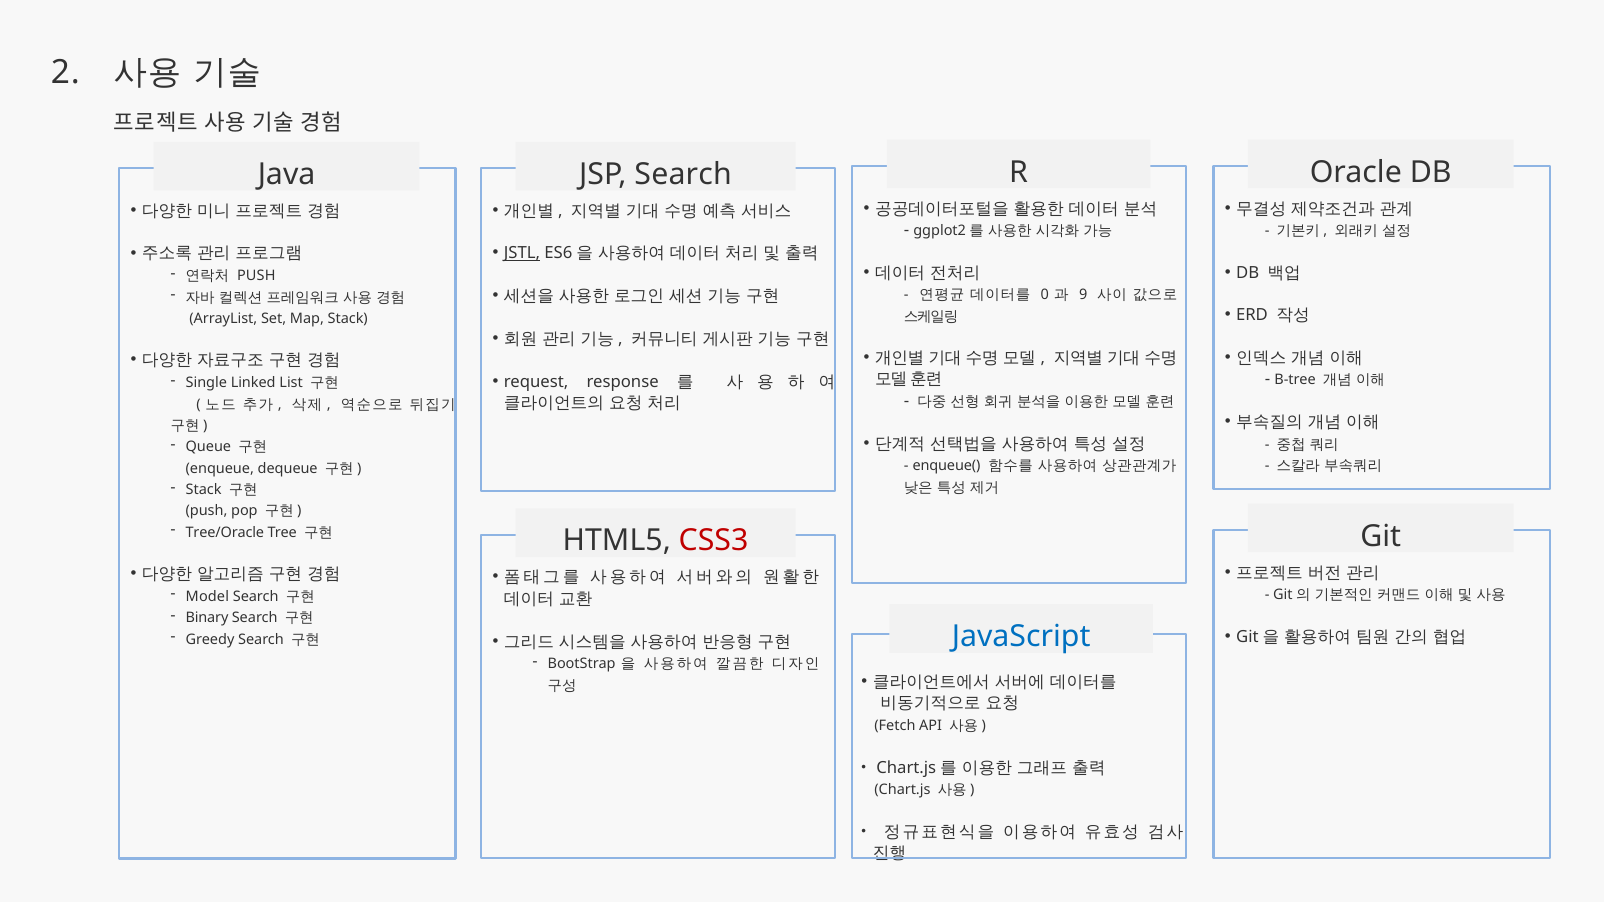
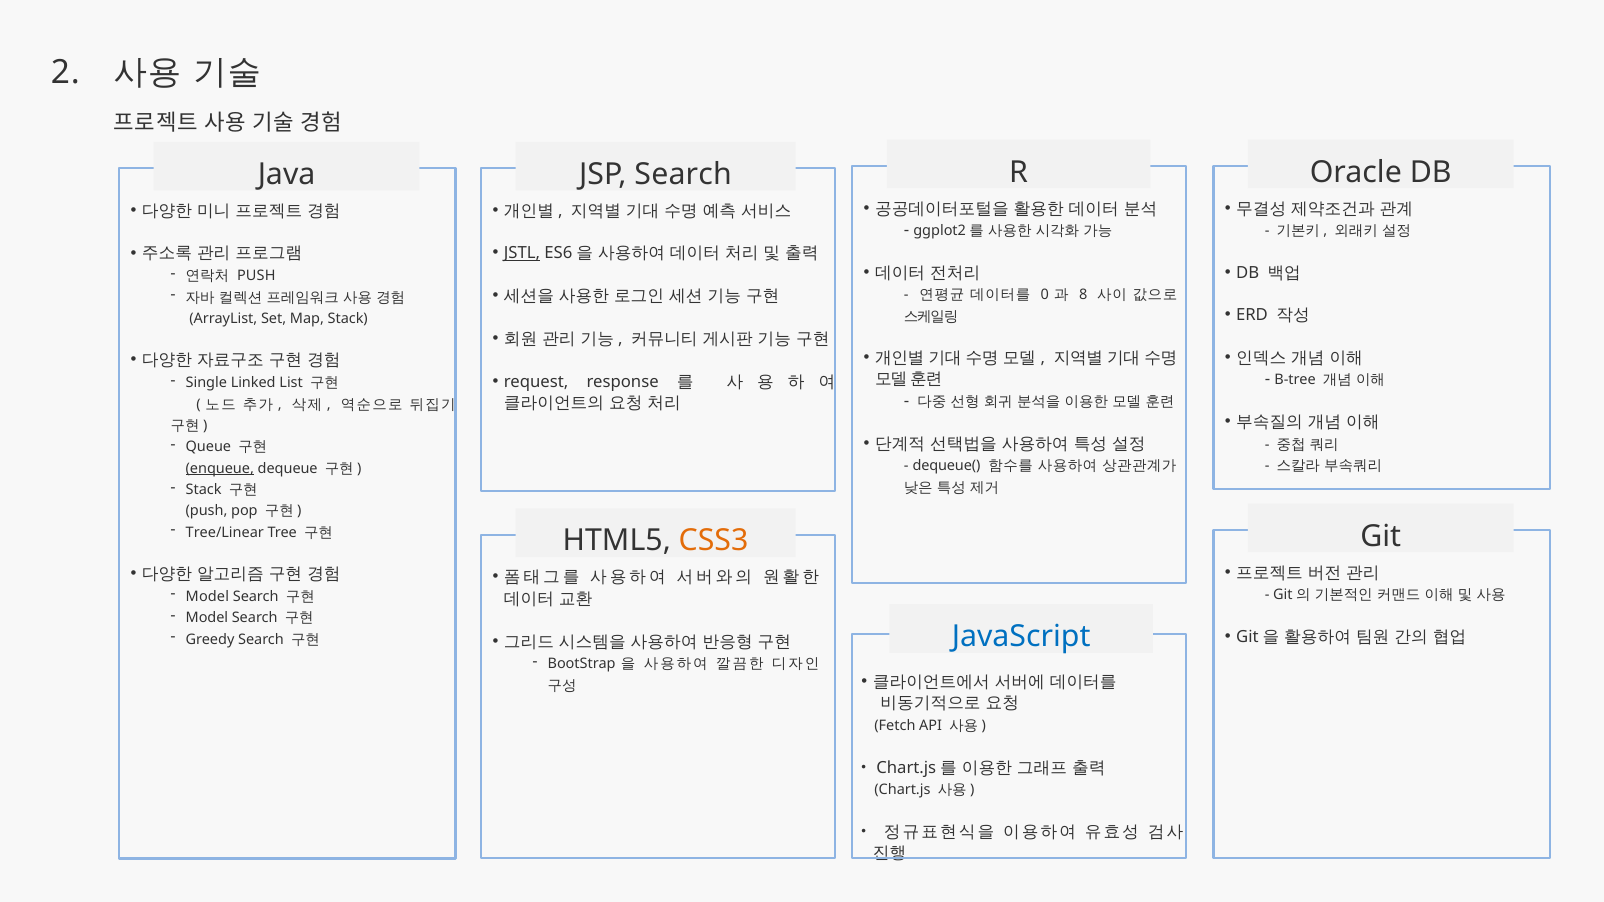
9: 9 -> 8
enqueue(: enqueue( -> dequeue(
enqueue underline: none -> present
Tree/Oracle: Tree/Oracle -> Tree/Linear
CSS3 colour: red -> orange
Binary at (207, 618): Binary -> Model
